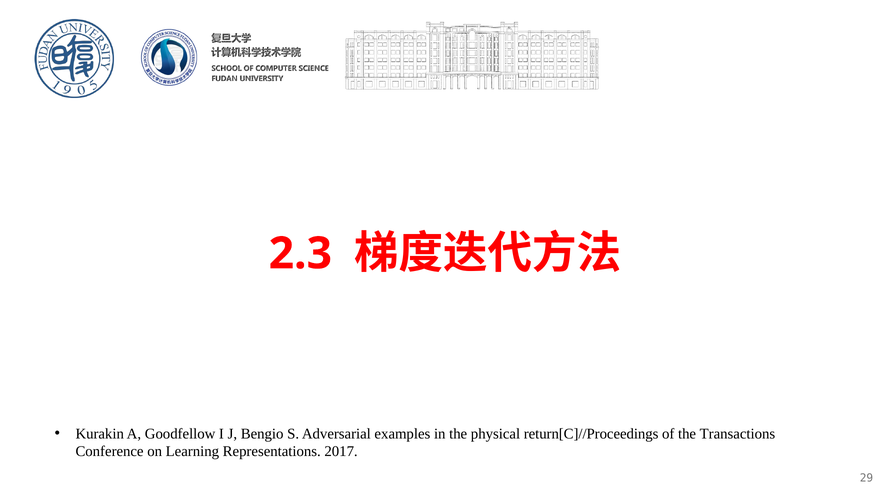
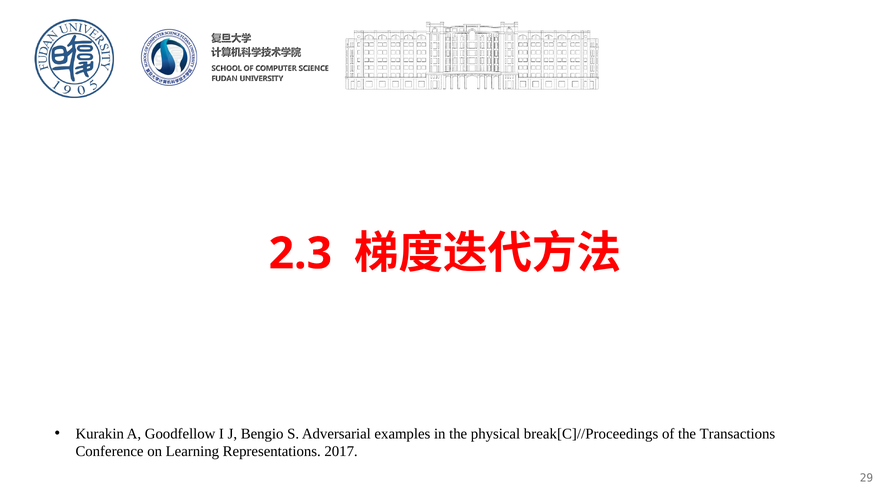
return[C]//Proceedings: return[C]//Proceedings -> break[C]//Proceedings
